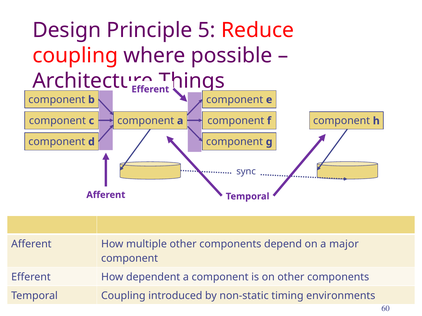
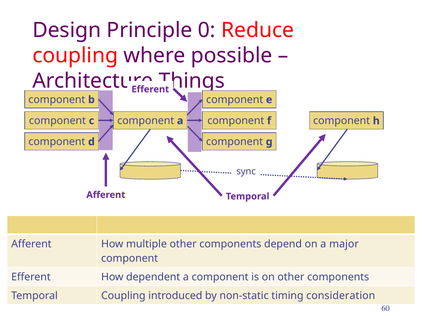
5: 5 -> 0
environments: environments -> consideration
